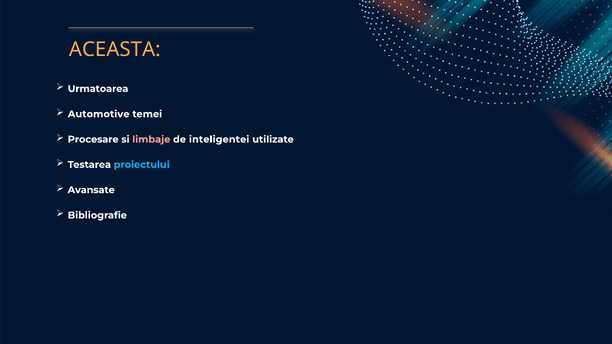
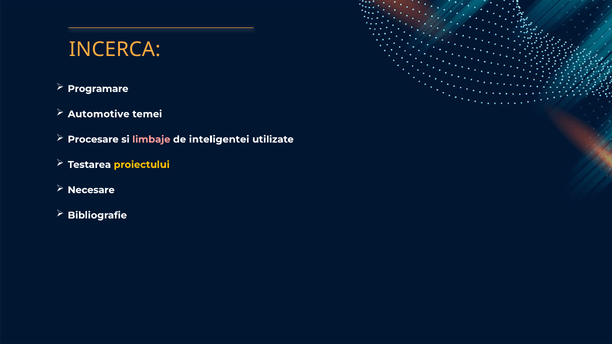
ACEASTA: ACEASTA -> INCERCA
Urmatoarea: Urmatoarea -> Programare
proiectului colour: light blue -> yellow
Avansate: Avansate -> Necesare
